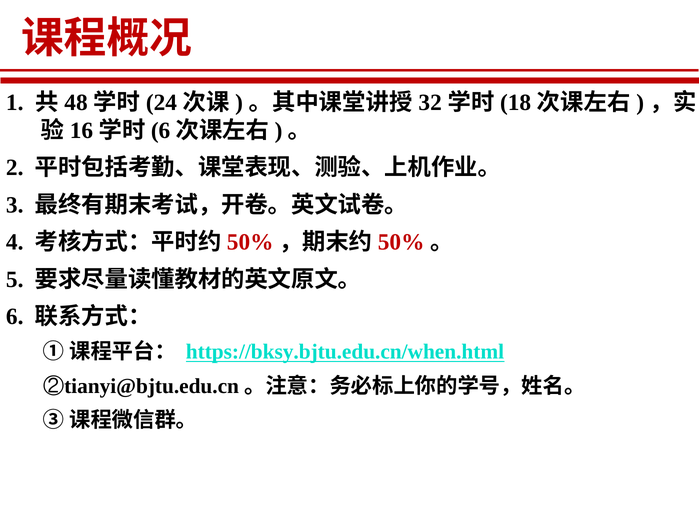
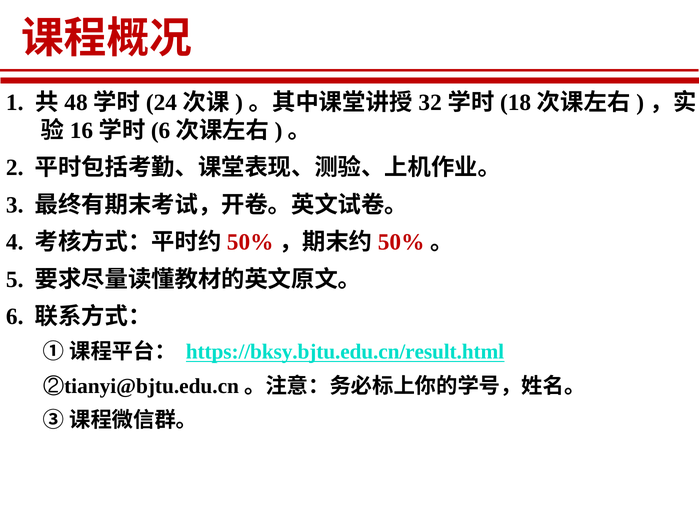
https://bksy.bjtu.edu.cn/when.html: https://bksy.bjtu.edu.cn/when.html -> https://bksy.bjtu.edu.cn/result.html
